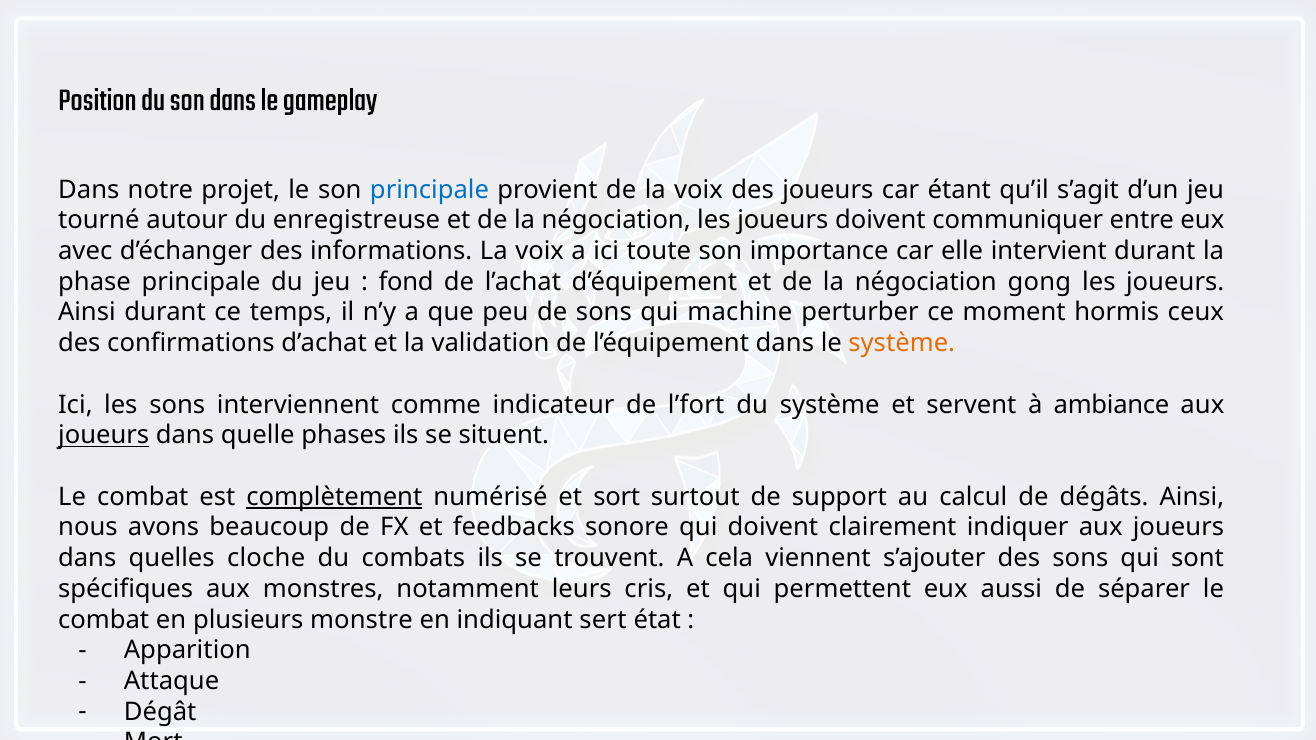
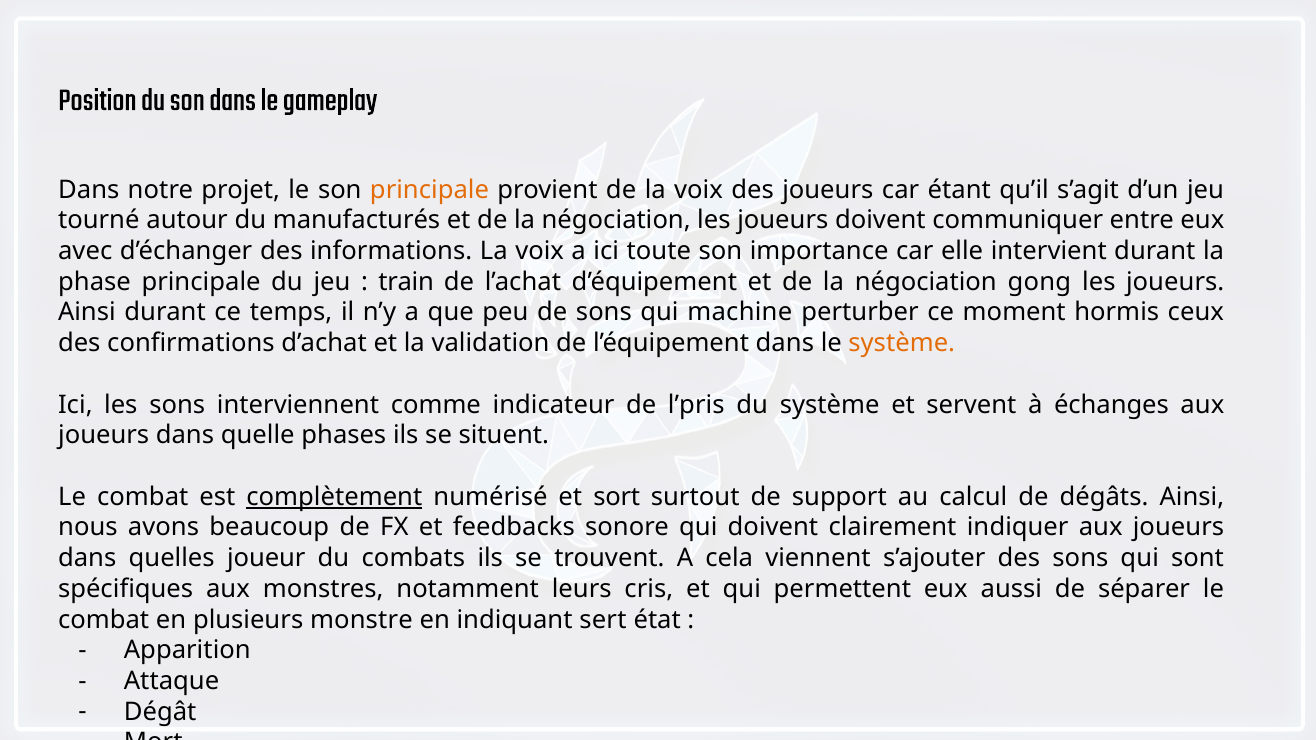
principale at (430, 190) colour: blue -> orange
enregistreuse: enregistreuse -> manufacturés
fond: fond -> train
l’fort: l’fort -> l’pris
ambiance: ambiance -> échanges
joueurs at (104, 435) underline: present -> none
cloche: cloche -> joueur
